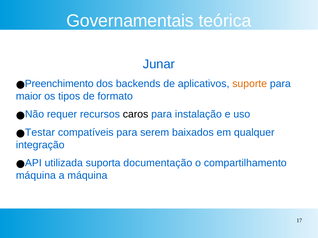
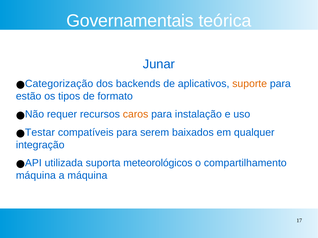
Preenchimento: Preenchimento -> Categorização
maior: maior -> estão
caros colour: black -> orange
documentação: documentação -> meteorológicos
